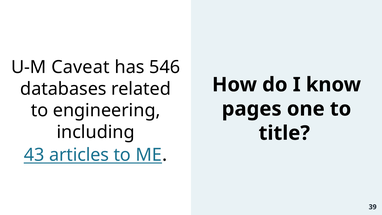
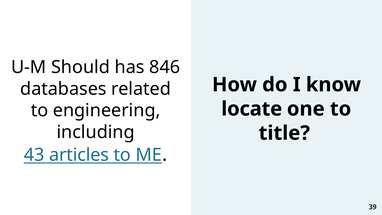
Caveat: Caveat -> Should
546: 546 -> 846
pages: pages -> locate
